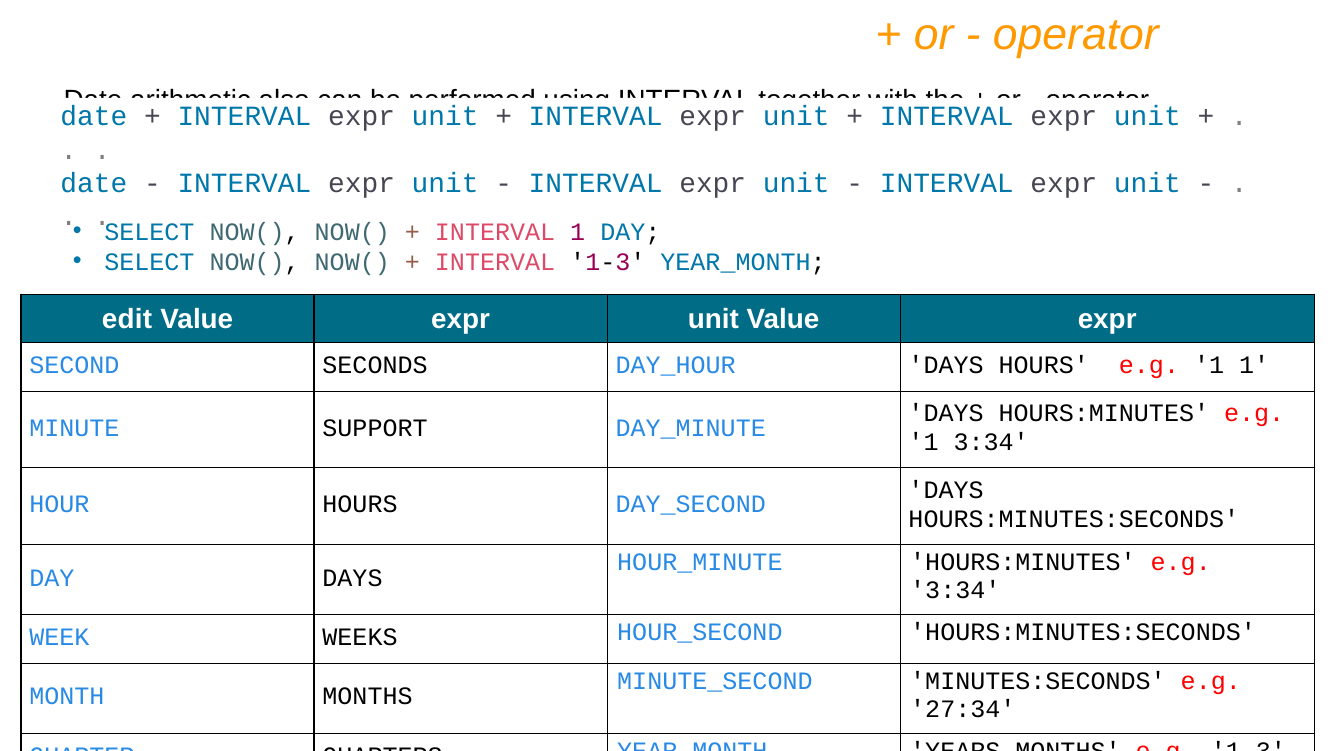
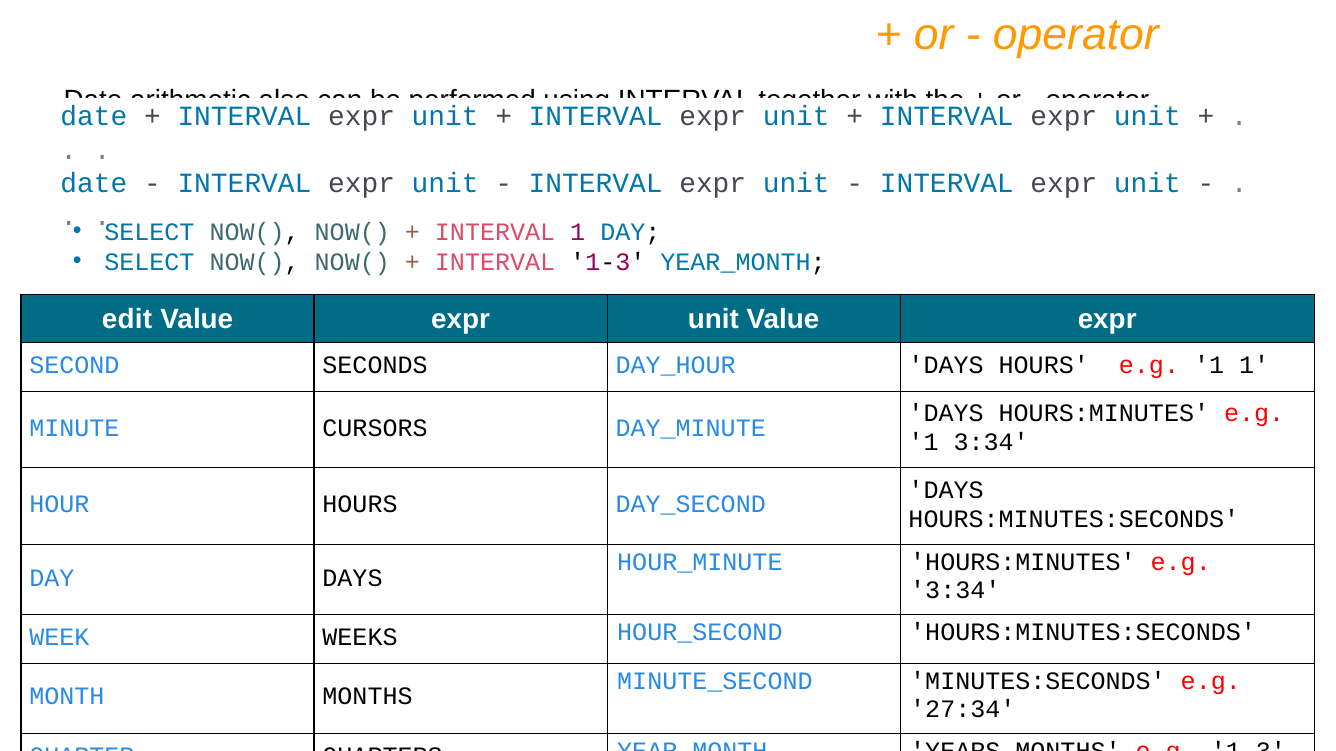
SUPPORT: SUPPORT -> CURSORS
